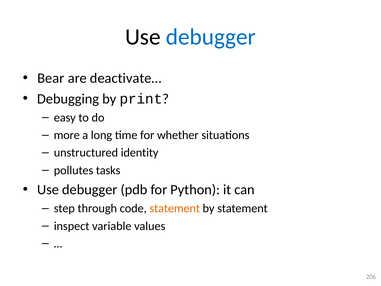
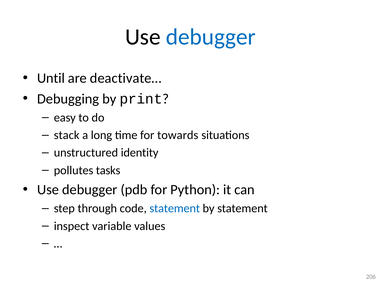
Bear: Bear -> Until
more: more -> stack
whether: whether -> towards
statement at (175, 208) colour: orange -> blue
